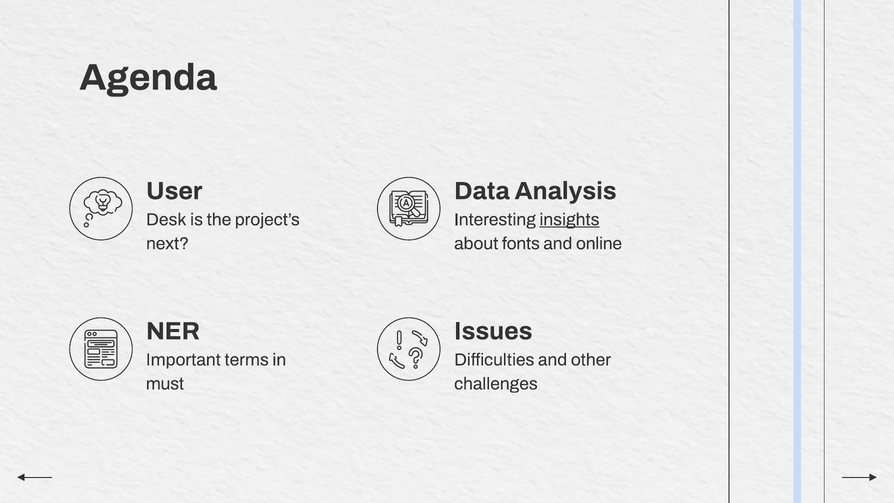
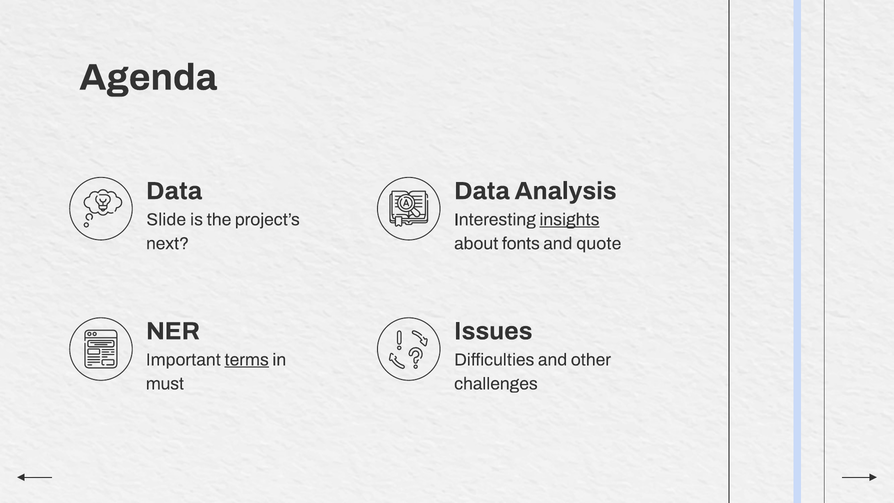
User at (174, 191): User -> Data
Desk: Desk -> Slide
online: online -> quote
terms underline: none -> present
